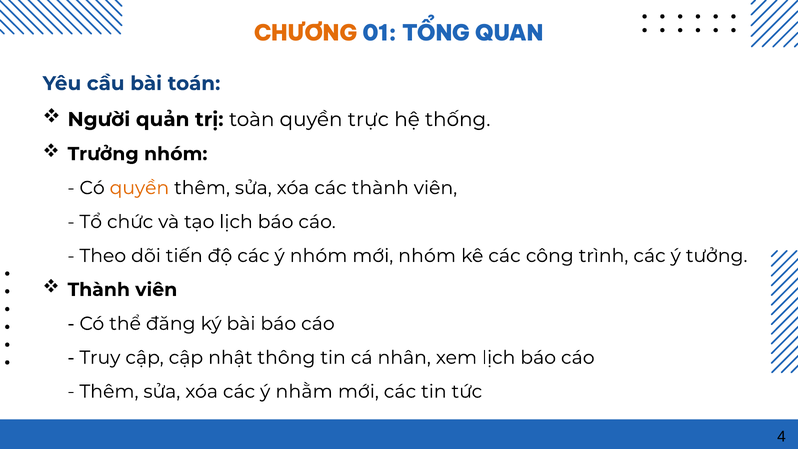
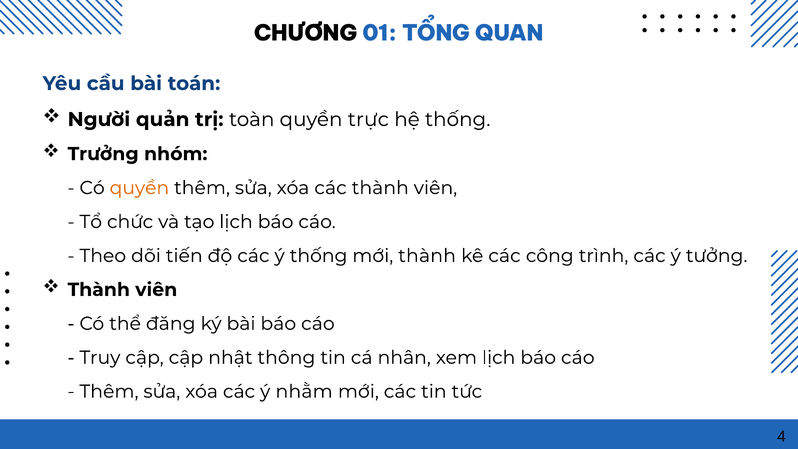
CHƯƠNG colour: orange -> black
ý nhóm: nhóm -> thống
mới nhóm: nhóm -> thành
